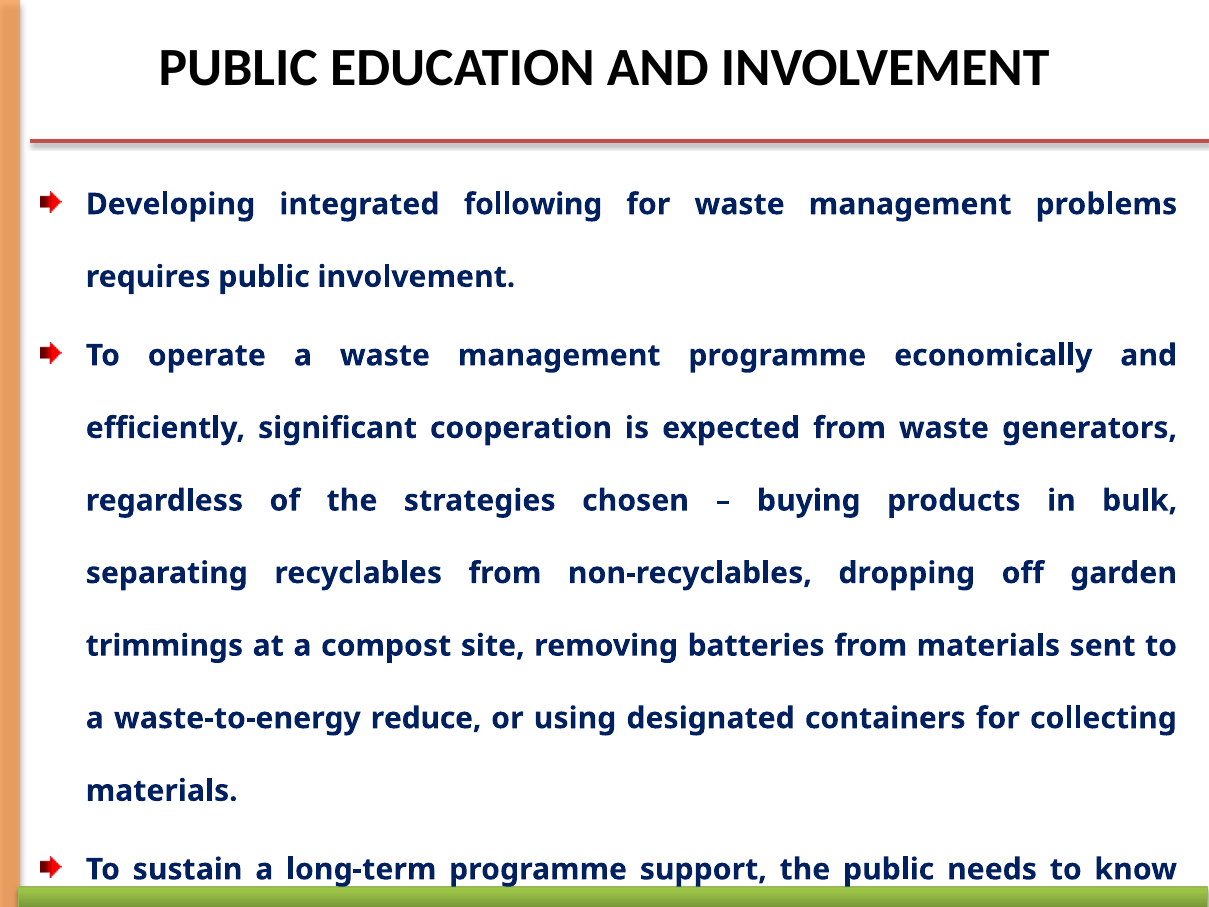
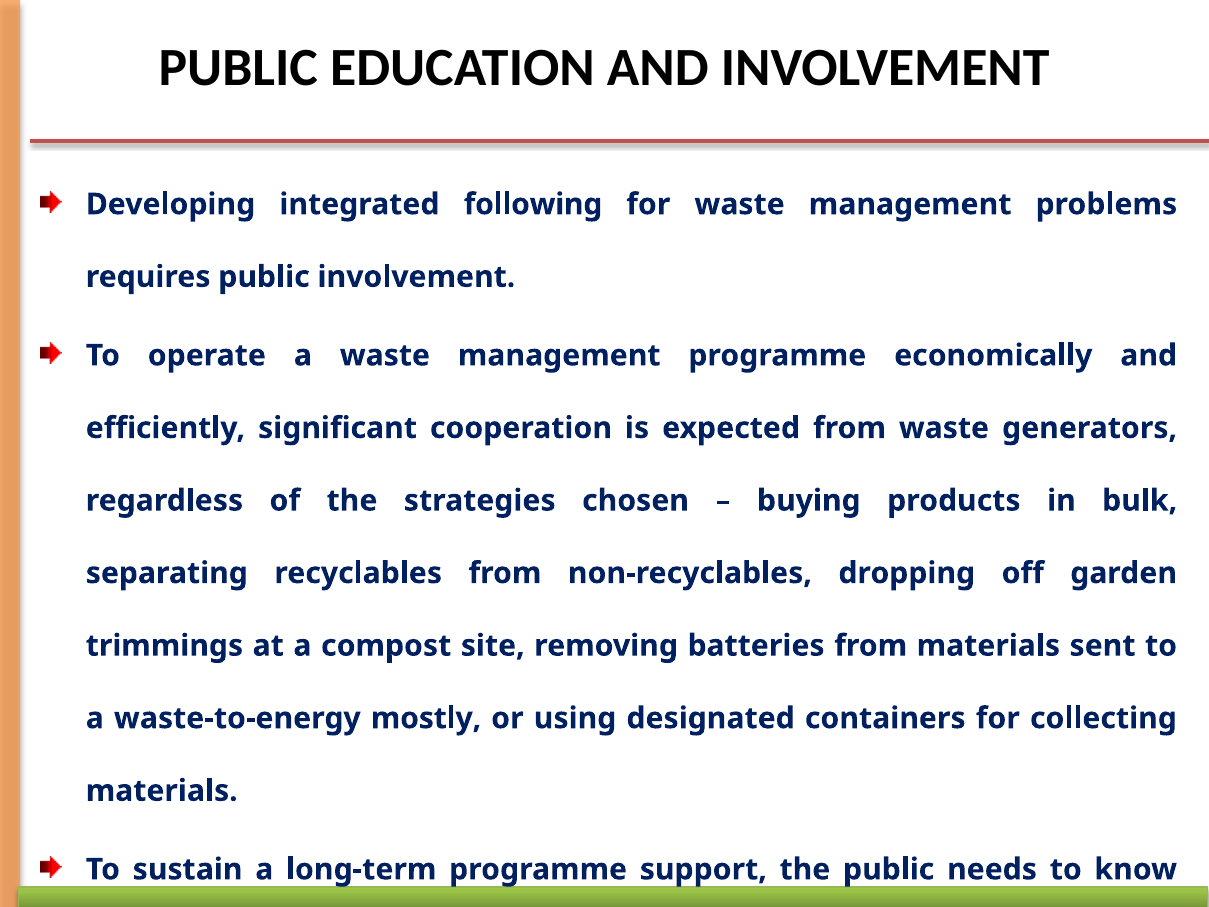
reduce: reduce -> mostly
